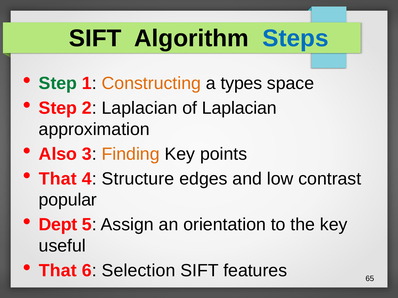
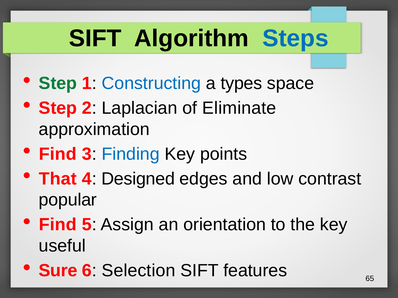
Constructing colour: orange -> blue
of Laplacian: Laplacian -> Eliminate
Also at (58, 154): Also -> Find
Finding colour: orange -> blue
Structure: Structure -> Designed
Dept at (58, 225): Dept -> Find
That at (58, 271): That -> Sure
